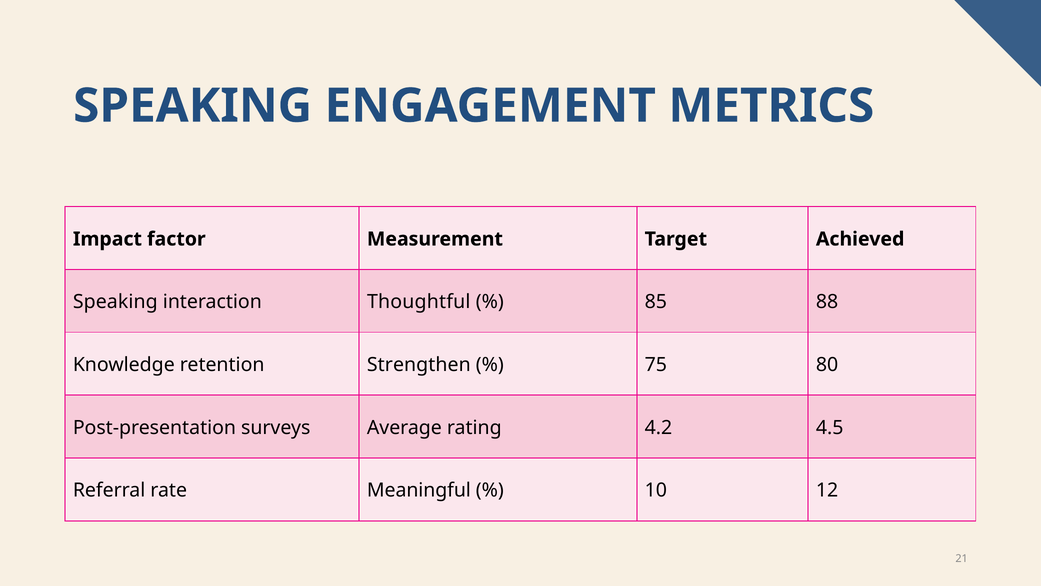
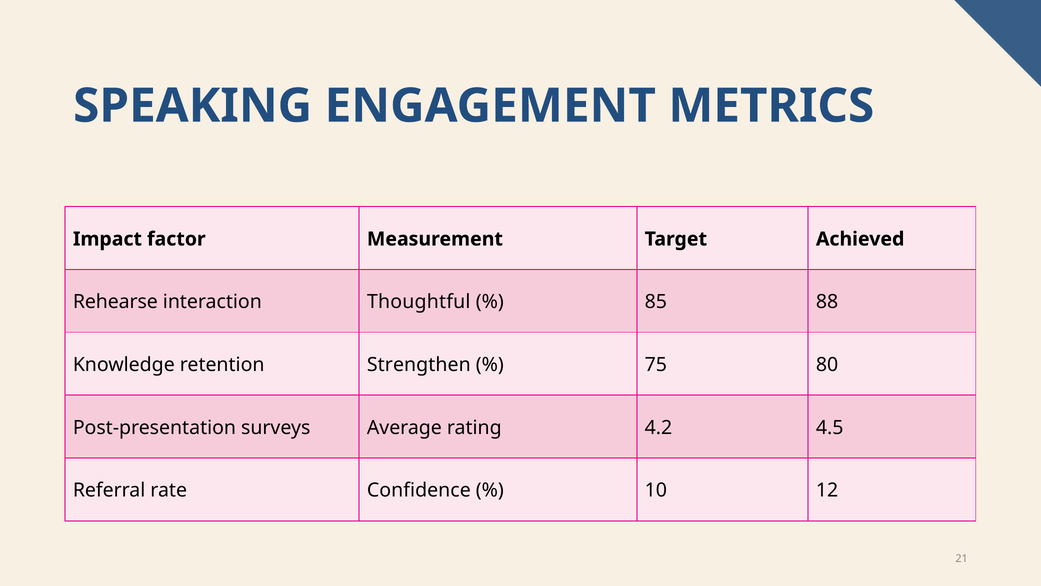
Speaking at (115, 302): Speaking -> Rehearse
Meaningful: Meaningful -> Confidence
